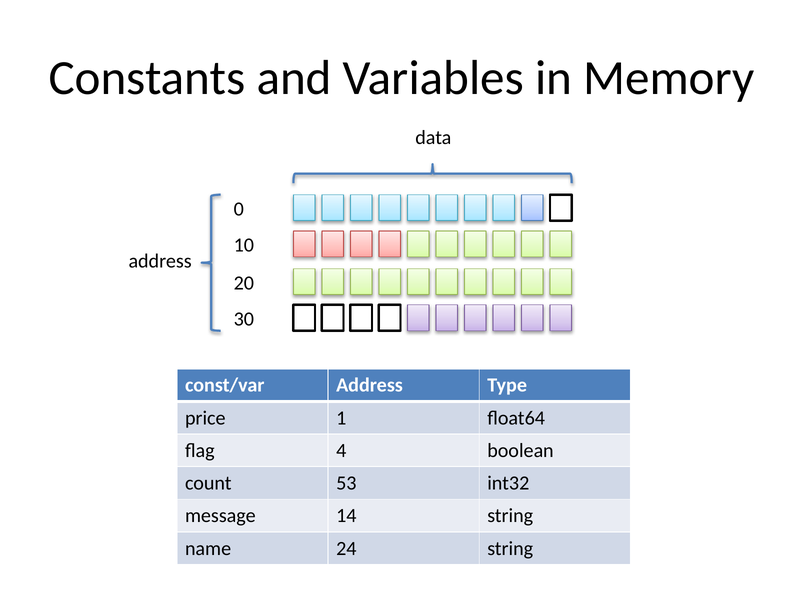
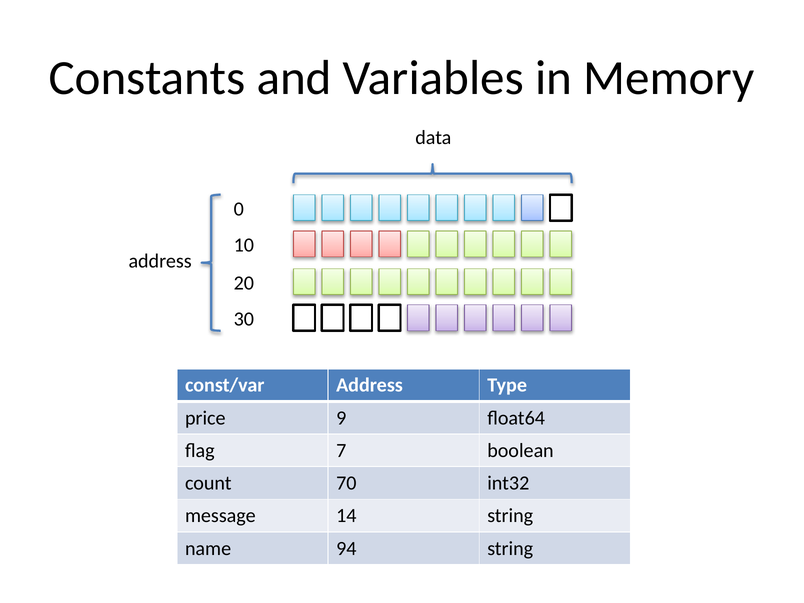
1: 1 -> 9
4: 4 -> 7
53: 53 -> 70
24: 24 -> 94
